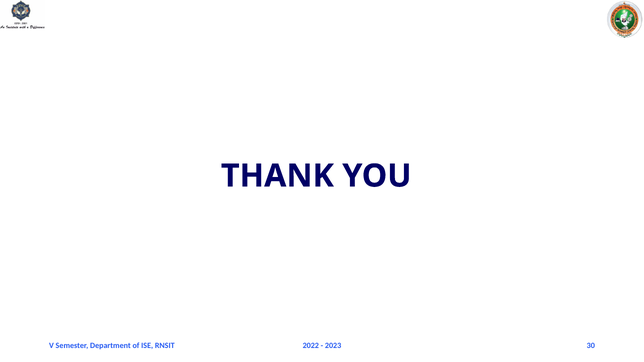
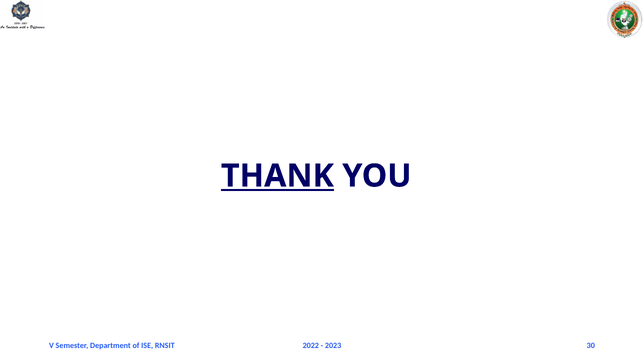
THANK underline: none -> present
